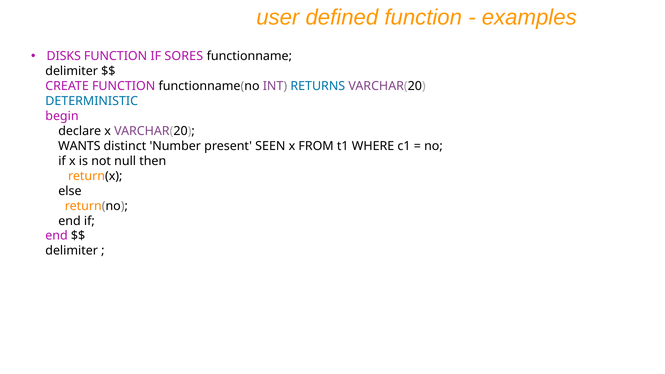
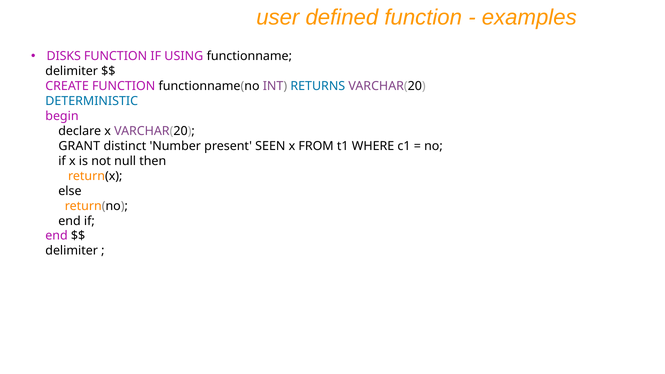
SORES: SORES -> USING
WANTS: WANTS -> GRANT
